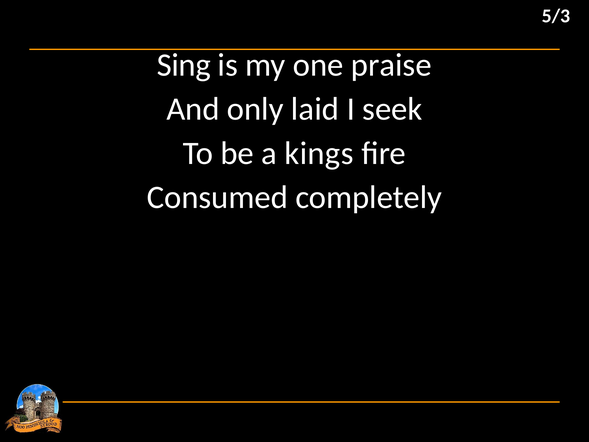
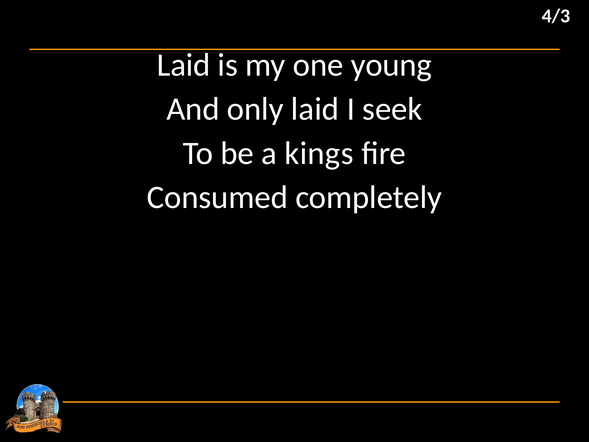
5/3: 5/3 -> 4/3
Sing at (184, 65): Sing -> Laid
praise: praise -> young
